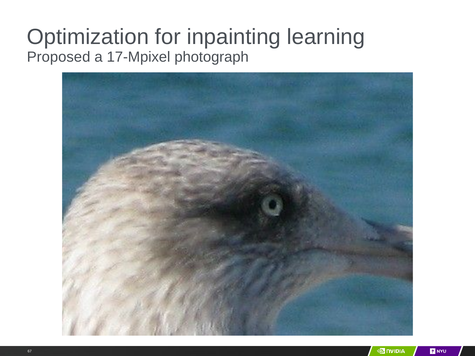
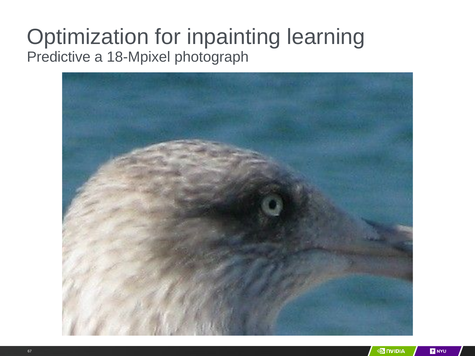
Proposed: Proposed -> Predictive
17-Mpixel: 17-Mpixel -> 18-Mpixel
